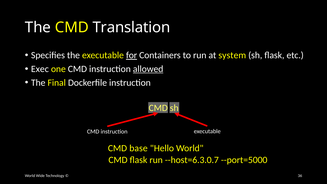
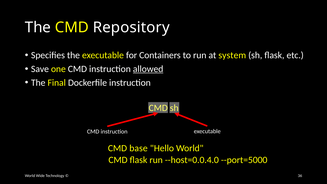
Translation: Translation -> Repository
for underline: present -> none
Exec: Exec -> Save
--host=6.3.0.7: --host=6.3.0.7 -> --host=0.0.4.0
